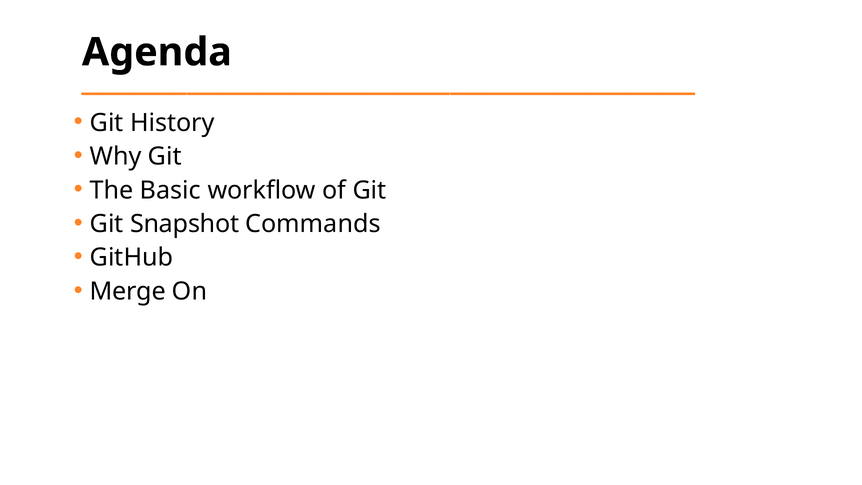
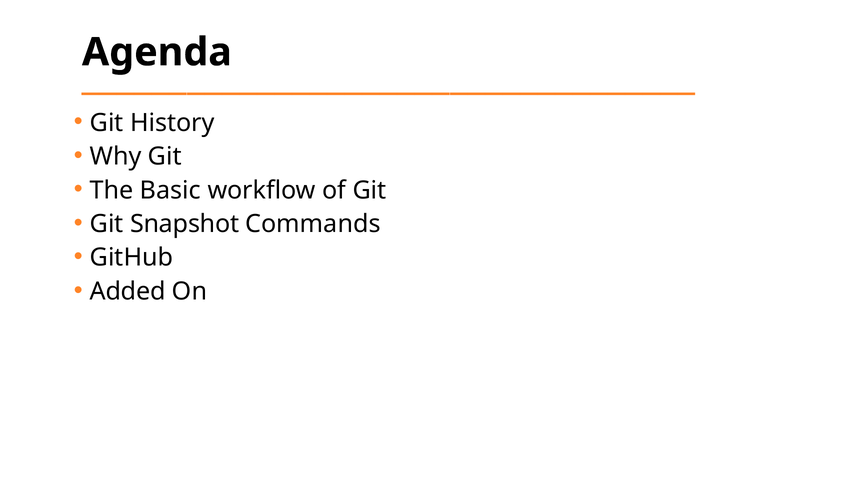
Merge: Merge -> Added
